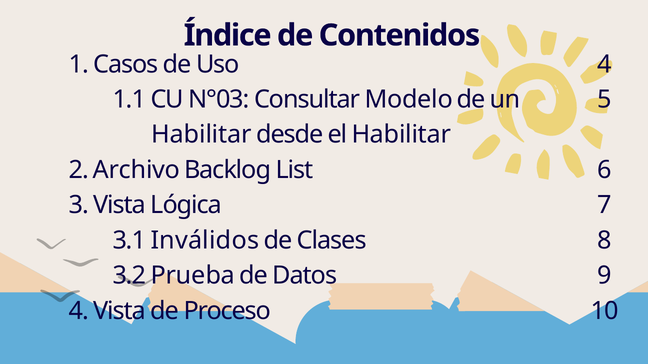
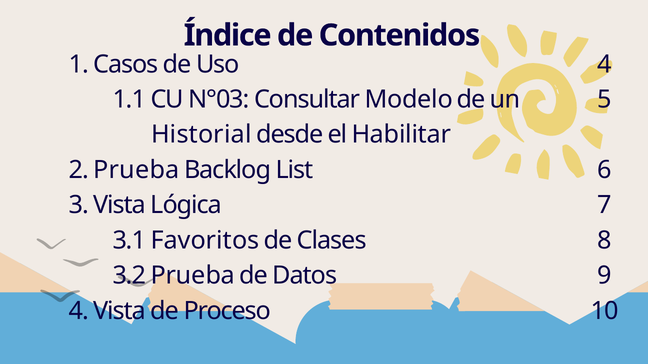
Habilitar at (201, 135): Habilitar -> Historial
2 Archivo: Archivo -> Prueba
Inválidos: Inválidos -> Favoritos
